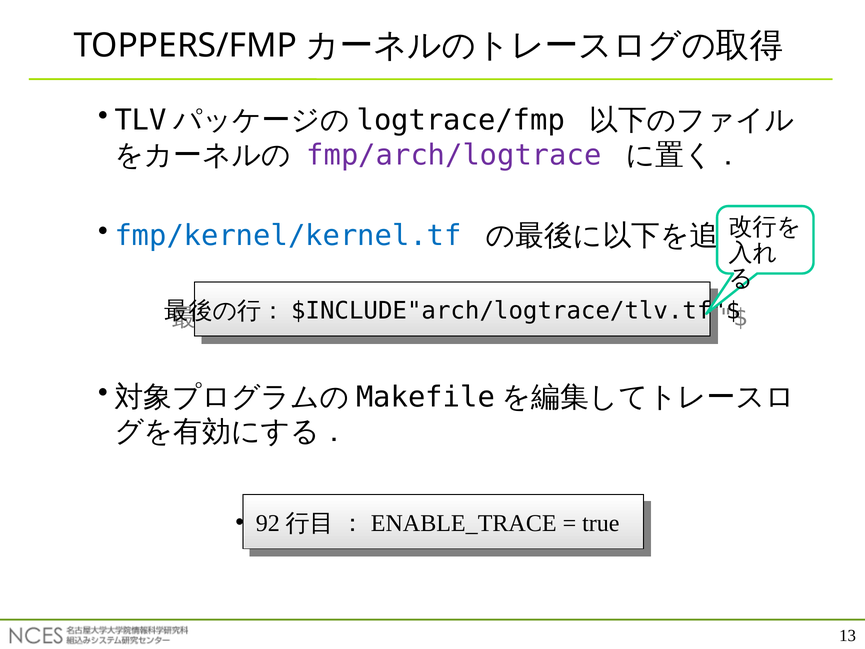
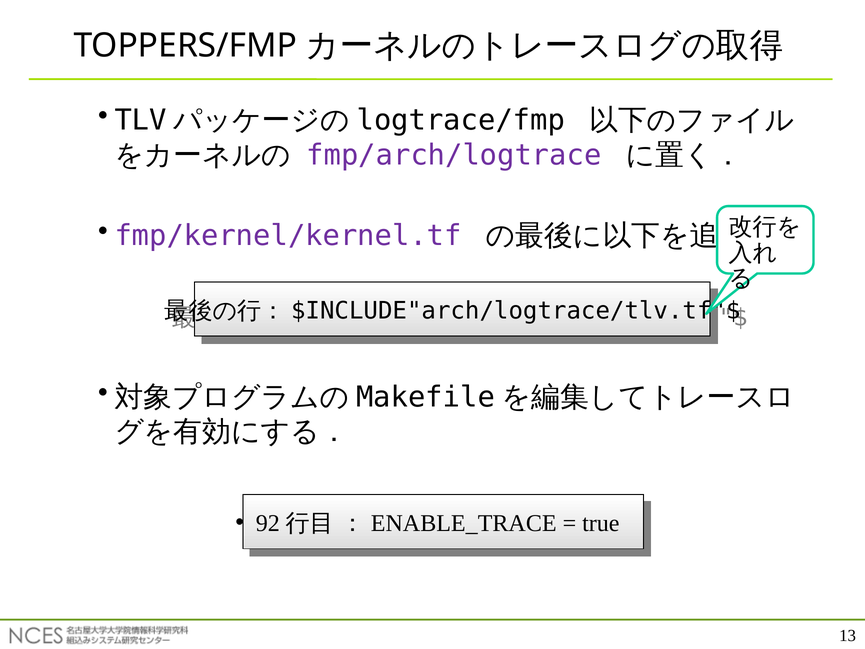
fmp/kernel/kernel.tf colour: blue -> purple
